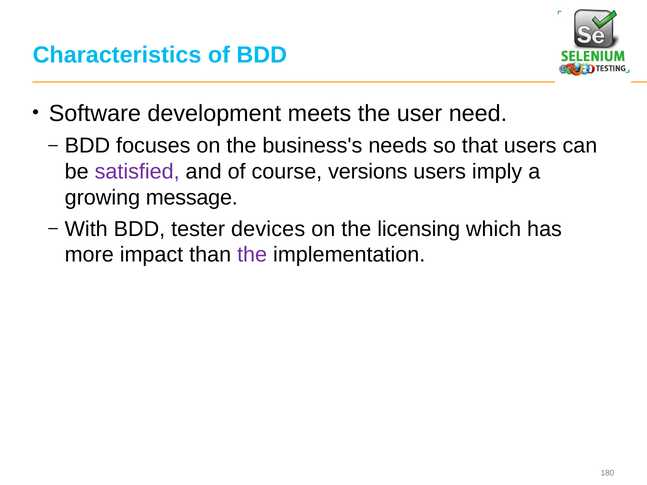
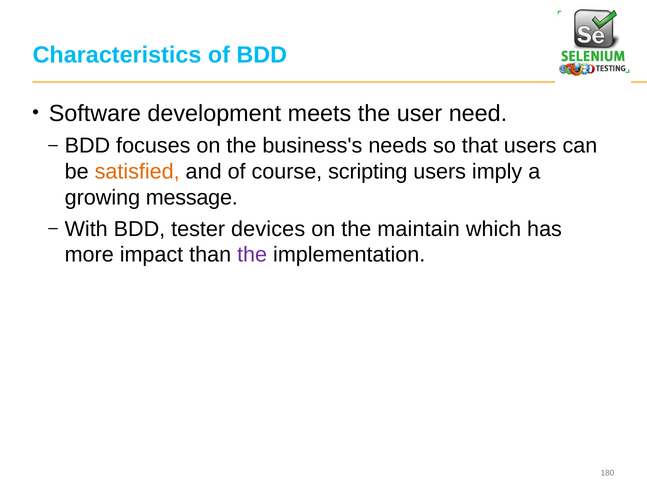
satisfied colour: purple -> orange
versions: versions -> scripting
licensing: licensing -> maintain
